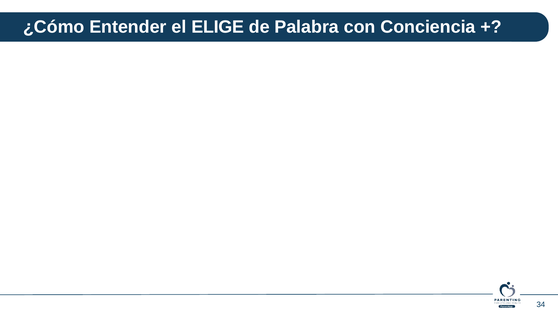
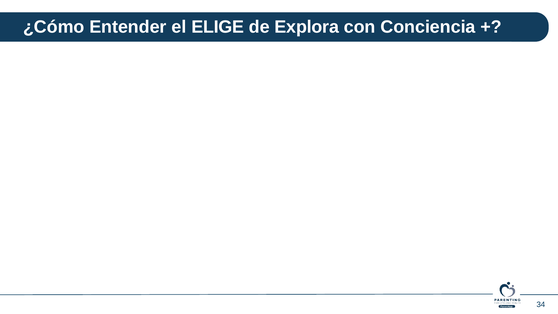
Palabra: Palabra -> Explora
